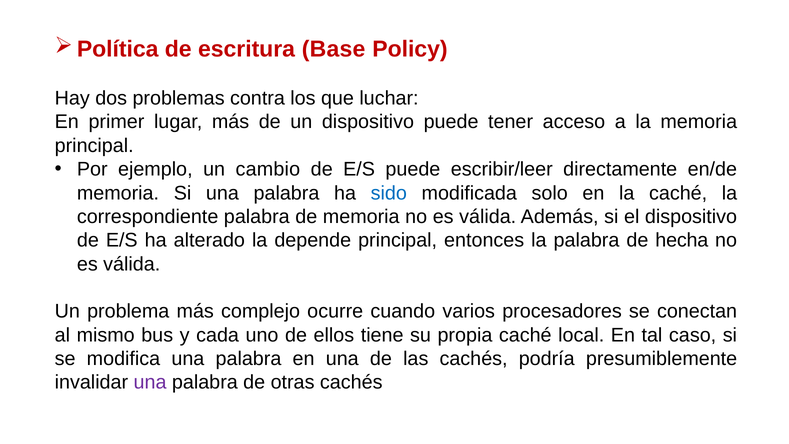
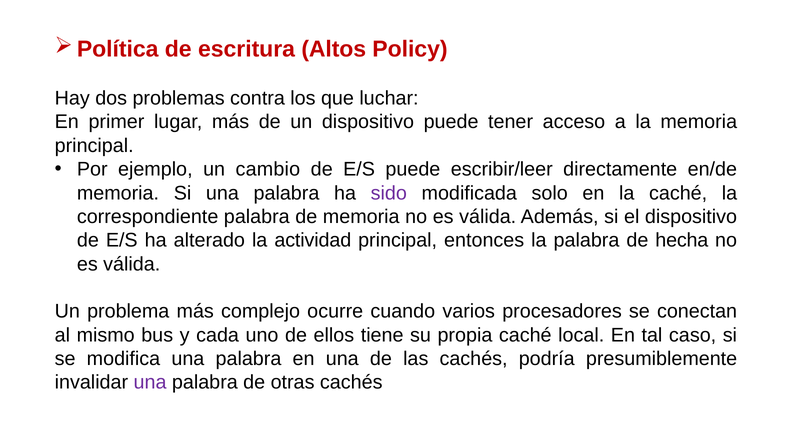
Base: Base -> Altos
sido colour: blue -> purple
depende: depende -> actividad
